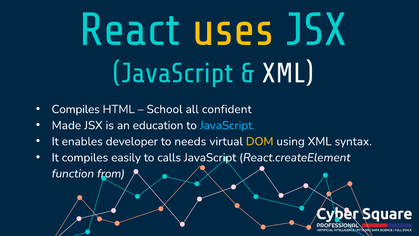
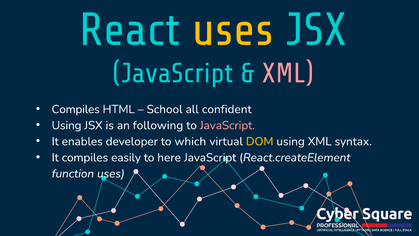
XML at (288, 73) colour: white -> pink
Made at (66, 125): Made -> Using
education: education -> following
JavaScript at (227, 125) colour: light blue -> pink
needs: needs -> which
calls: calls -> here
function from: from -> uses
